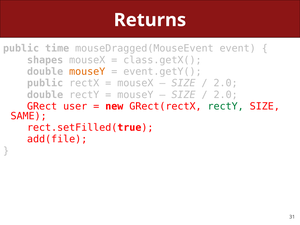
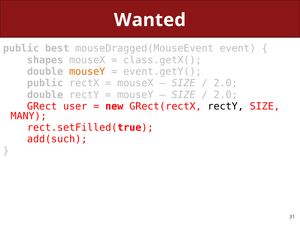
Returns: Returns -> Wanted
time: time -> best
rectY at (226, 106) colour: green -> black
SAME: SAME -> MANY
add(file: add(file -> add(such
